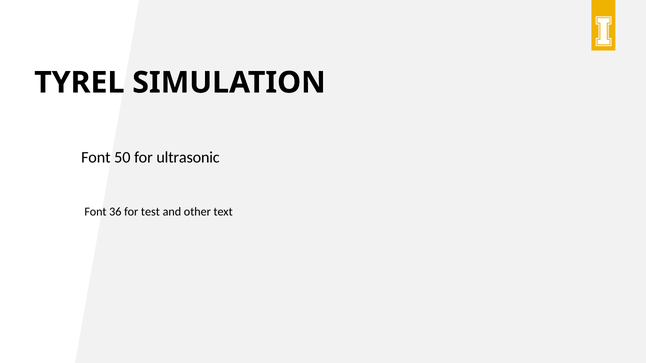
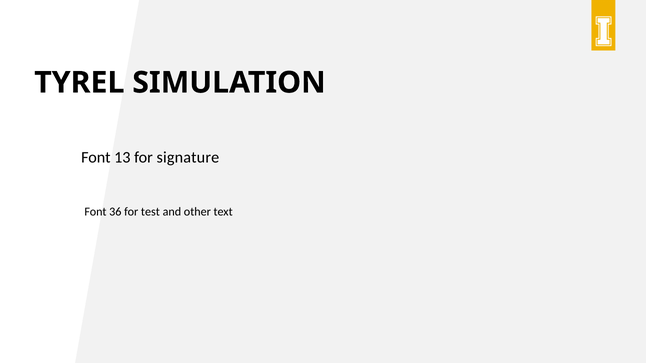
50: 50 -> 13
ultrasonic: ultrasonic -> signature
